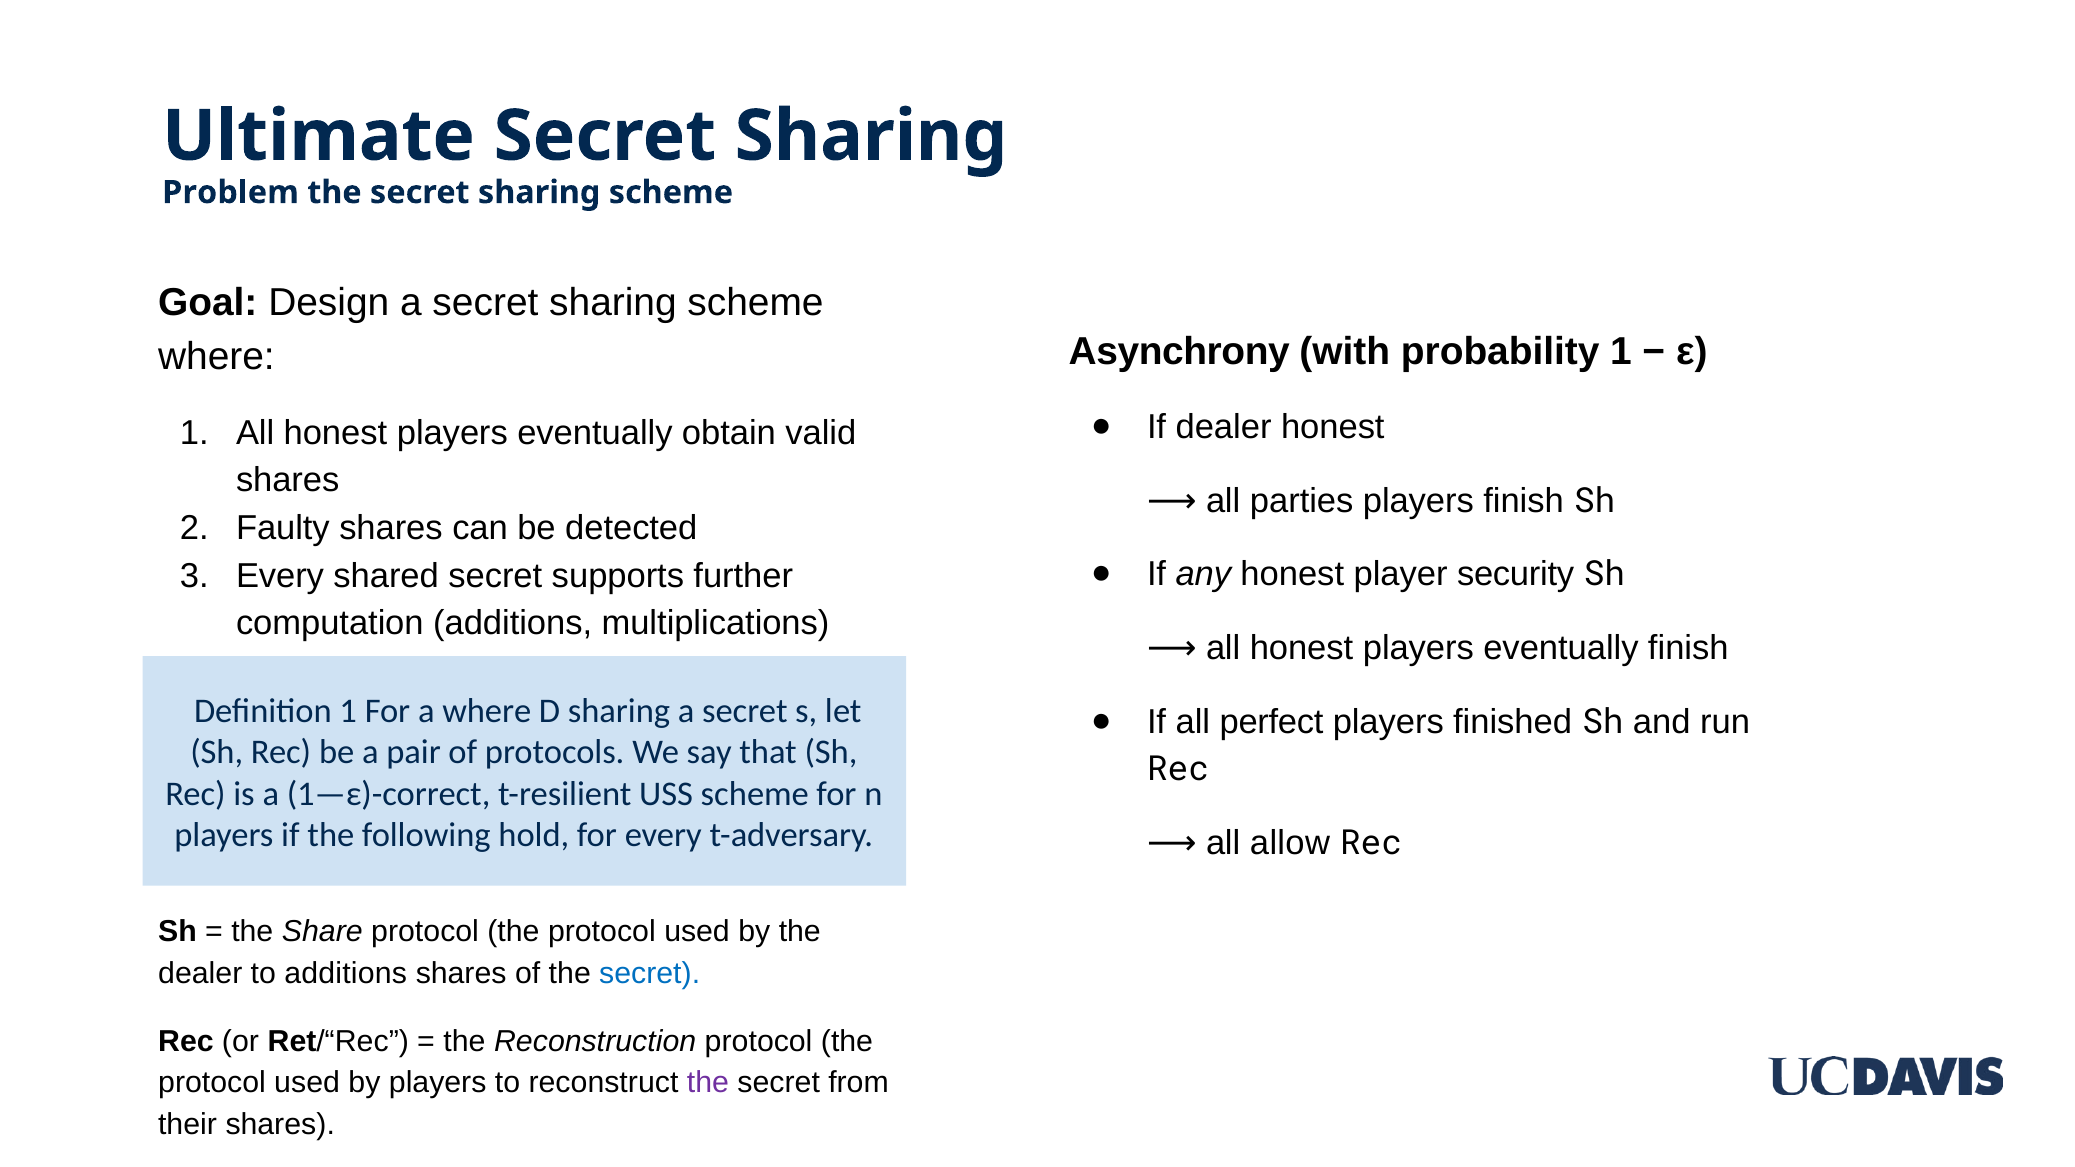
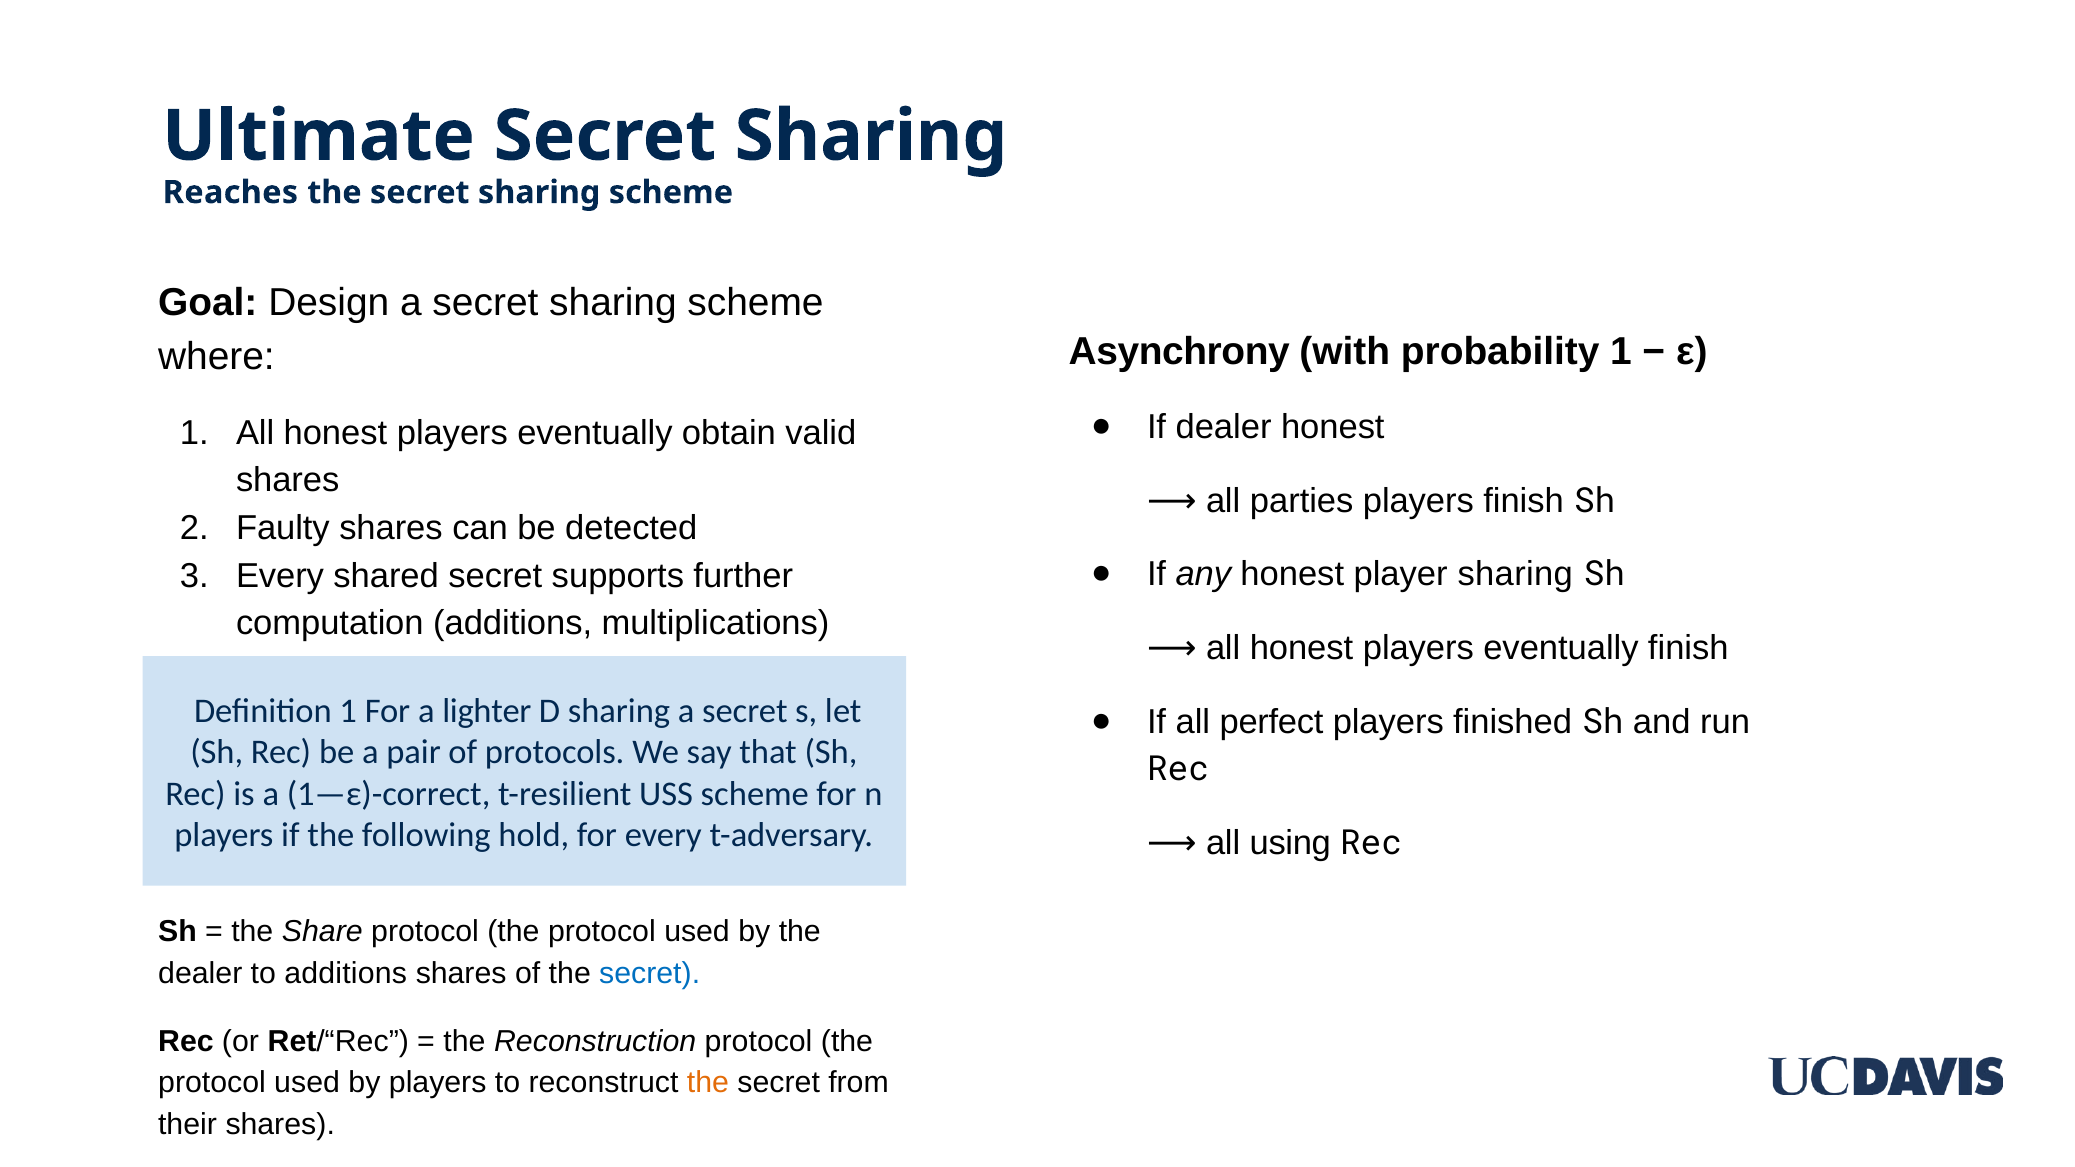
Problem: Problem -> Reaches
player security: security -> sharing
a where: where -> lighter
allow: allow -> using
the at (708, 1083) colour: purple -> orange
